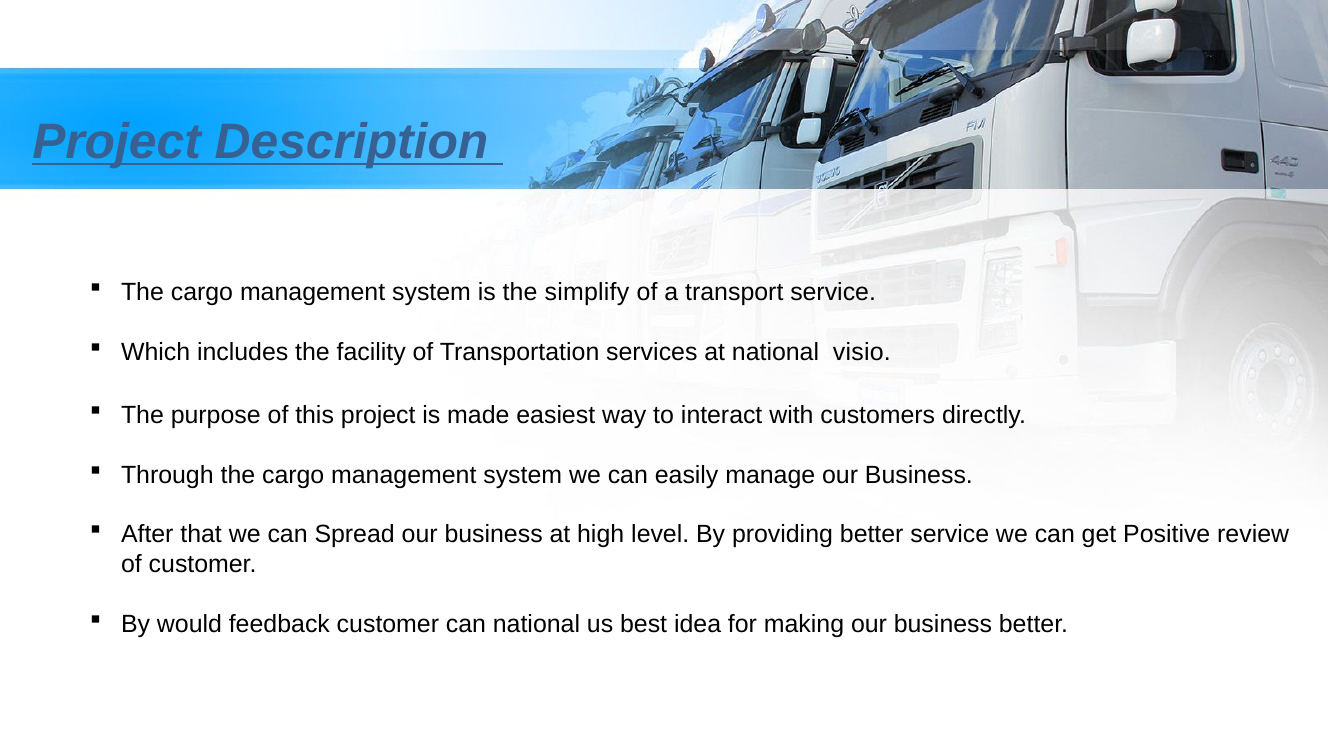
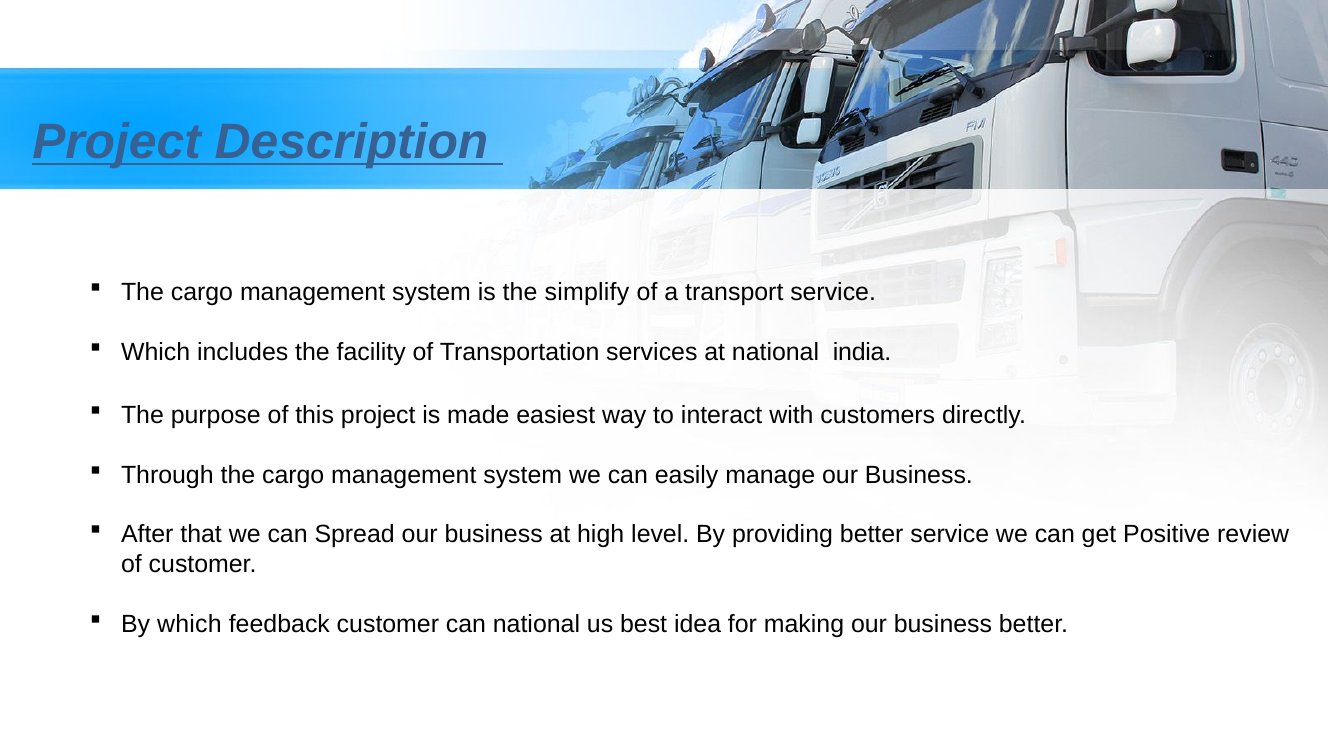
visio: visio -> india
By would: would -> which
